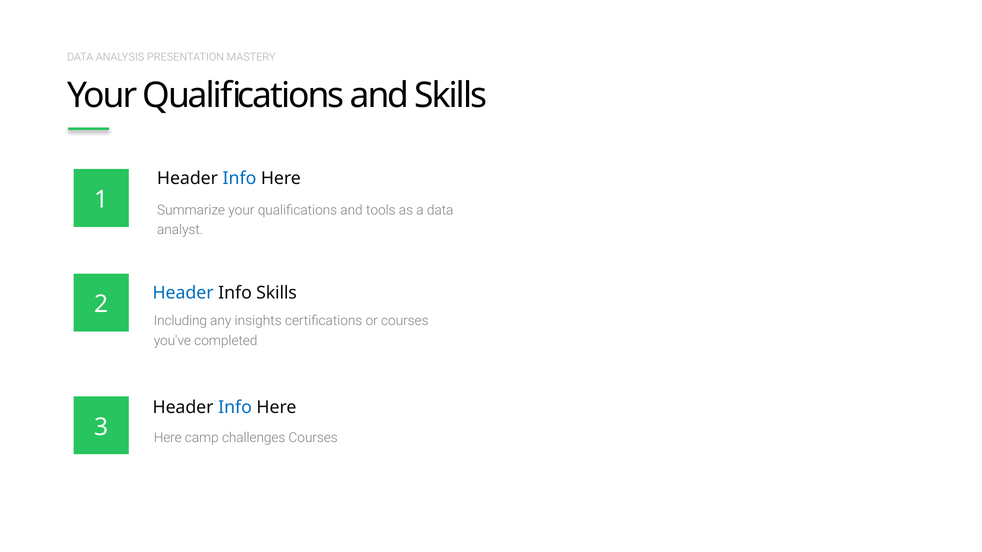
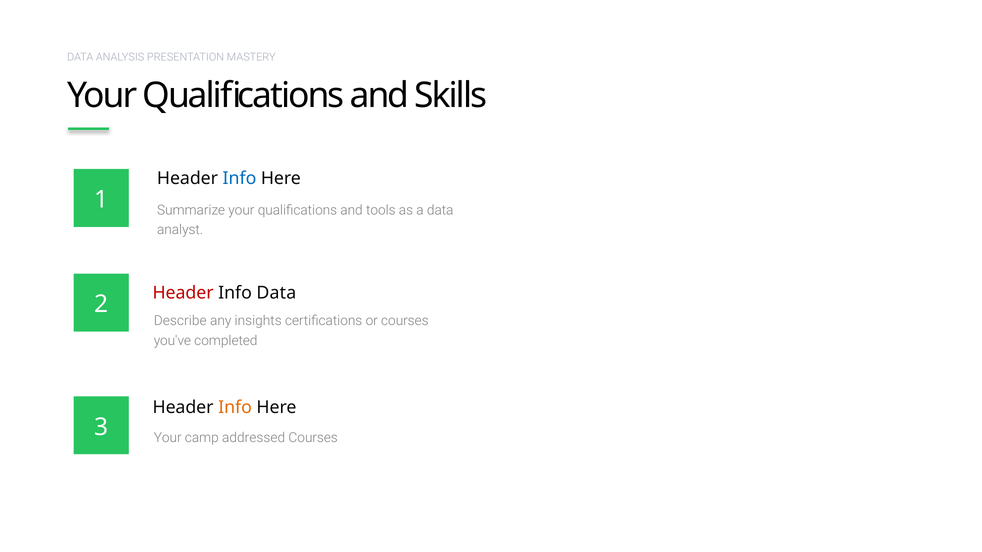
Header at (183, 293) colour: blue -> red
Info Skills: Skills -> Data
Including: Including -> Describe
Info at (235, 407) colour: blue -> orange
Here at (168, 438): Here -> Your
challenges: challenges -> addressed
